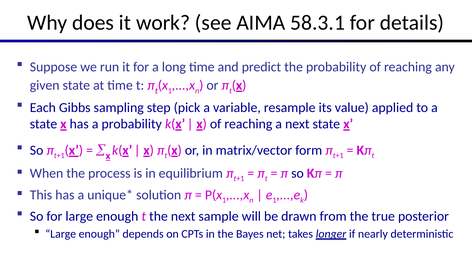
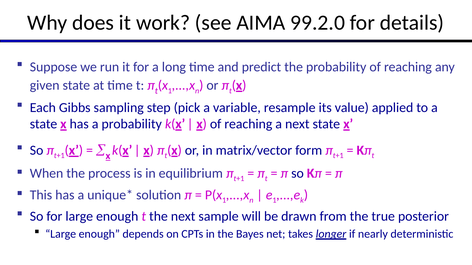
58.3.1: 58.3.1 -> 99.2.0
